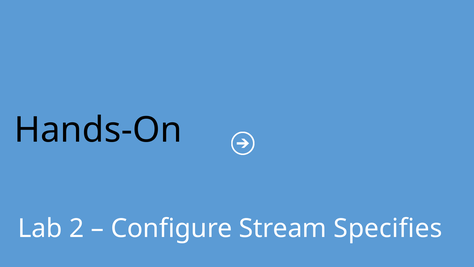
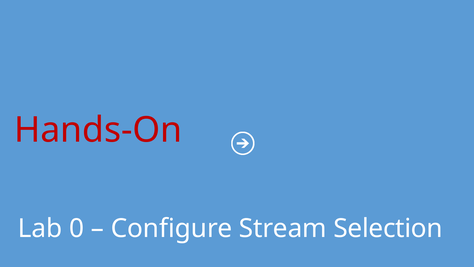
Hands-On colour: black -> red
2: 2 -> 0
Specifies: Specifies -> Selection
